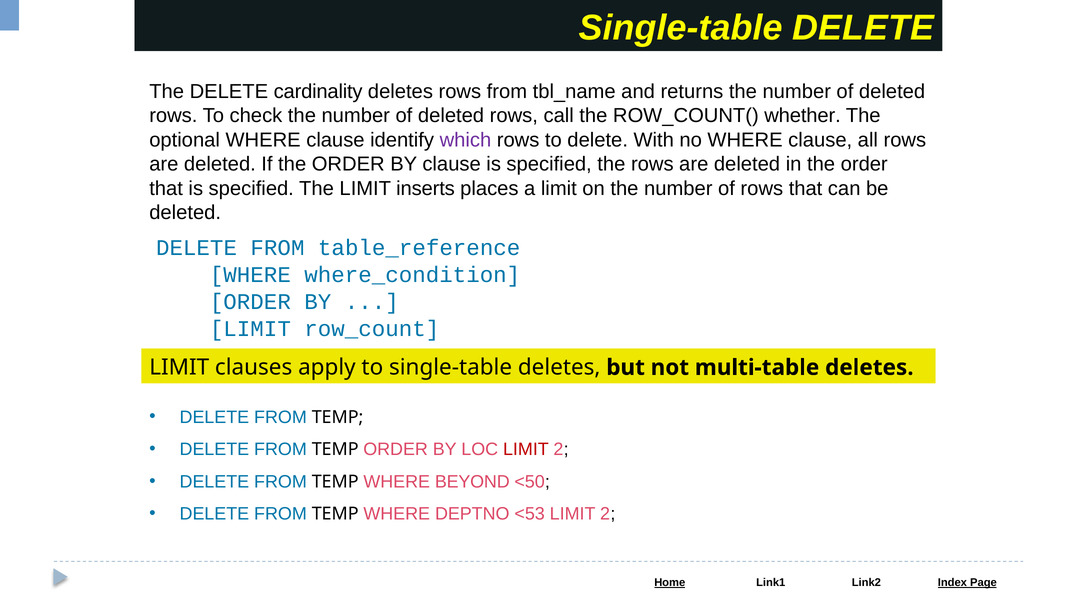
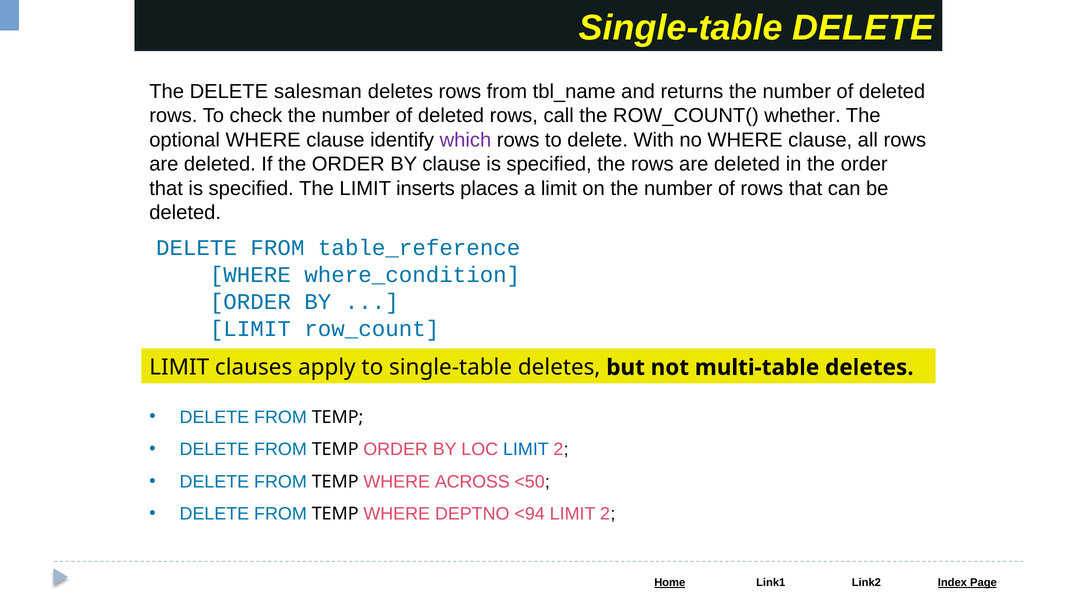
cardinality: cardinality -> salesman
LIMIT at (526, 449) colour: red -> blue
BEYOND: BEYOND -> ACROSS
<53: <53 -> <94
